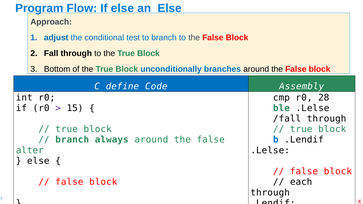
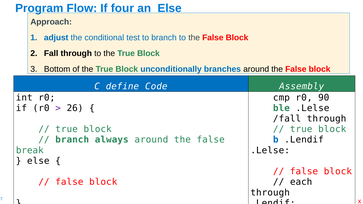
If else: else -> four
28: 28 -> 90
15: 15 -> 26
alter: alter -> break
